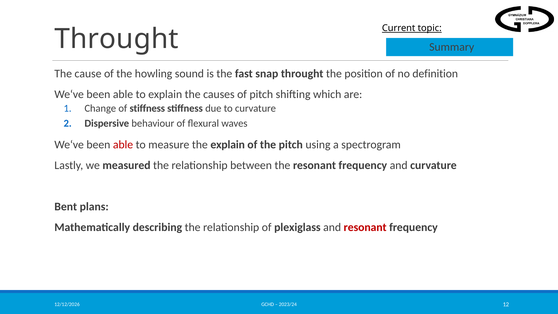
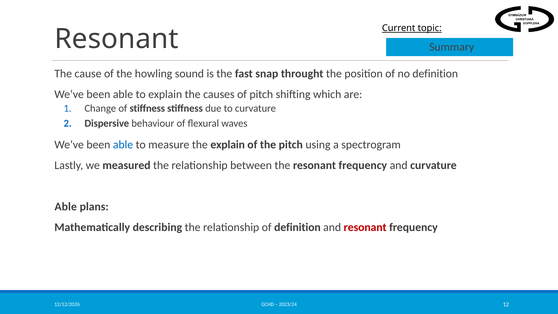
Throught at (116, 39): Throught -> Resonant
able at (123, 144) colour: red -> blue
Bent at (66, 207): Bent -> Able
of plexiglass: plexiglass -> definition
